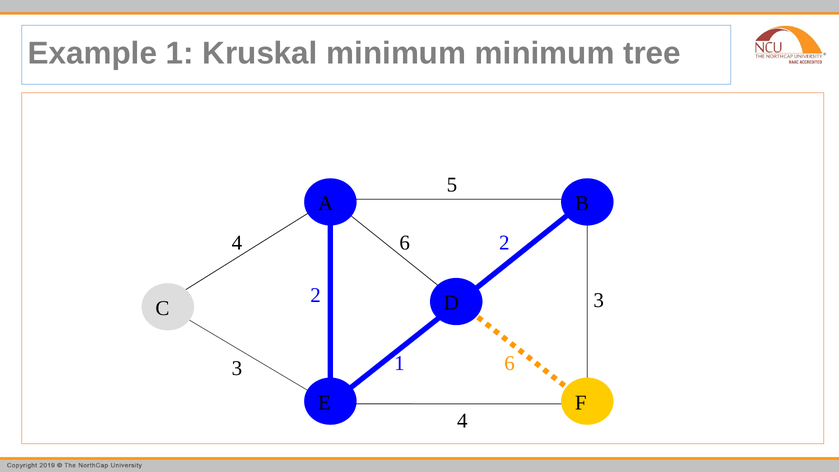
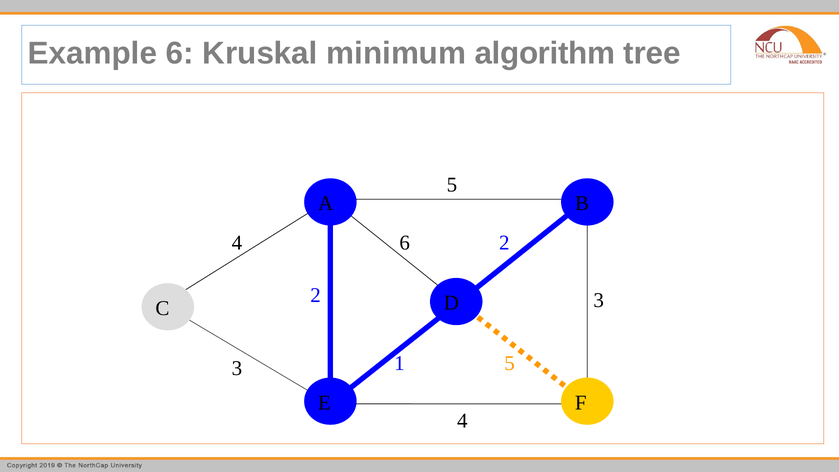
Example 1: 1 -> 6
minimum minimum: minimum -> algorithm
1 6: 6 -> 5
